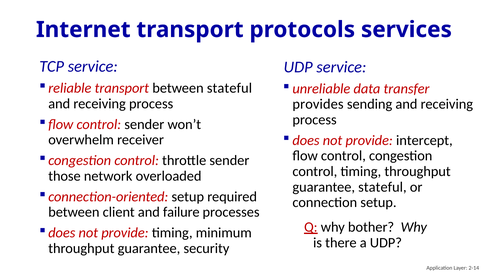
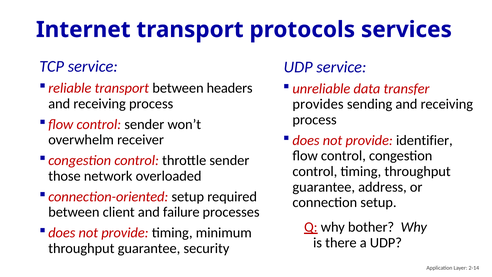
between stateful: stateful -> headers
intercept: intercept -> identifier
guarantee stateful: stateful -> address
